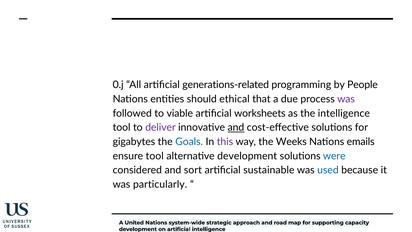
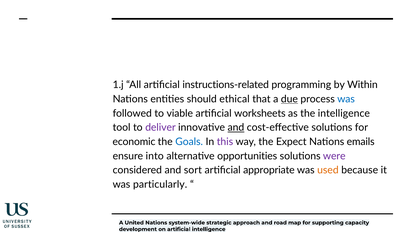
0.j: 0.j -> 1.j
generations-related: generations-related -> instructions-related
People: People -> Within
due underline: none -> present
was at (346, 99) colour: purple -> blue
gigabytes: gigabytes -> economic
Weeks: Weeks -> Expect
ensure tool: tool -> into
alternative development: development -> opportunities
were colour: blue -> purple
sustainable: sustainable -> appropriate
used colour: blue -> orange
